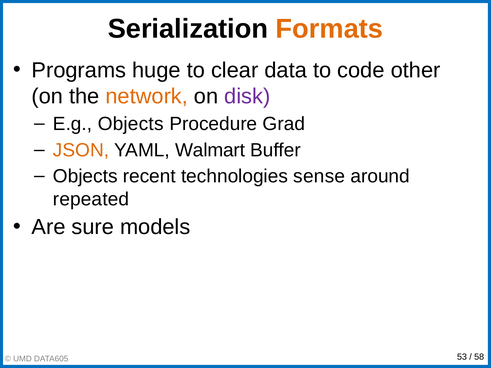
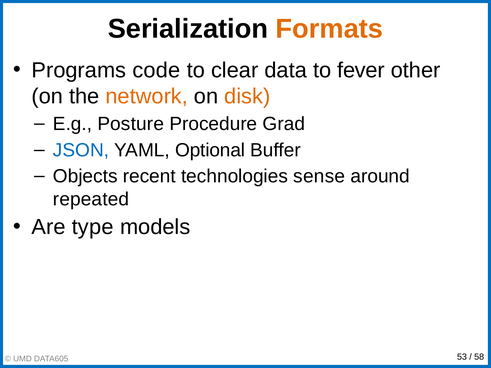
huge: huge -> code
code: code -> fever
disk colour: purple -> orange
E.g Objects: Objects -> Posture
JSON colour: orange -> blue
Walmart: Walmart -> Optional
sure: sure -> type
